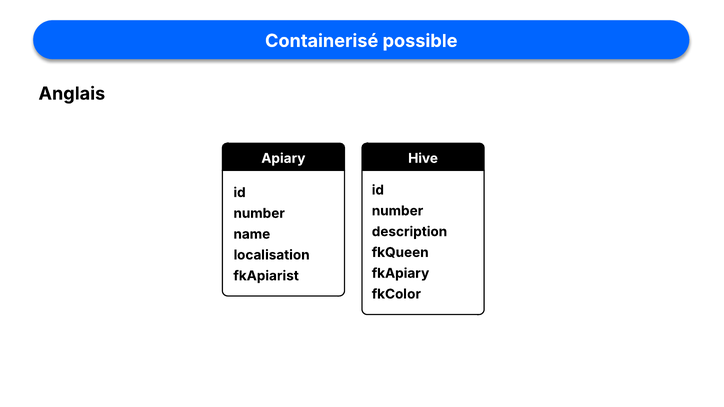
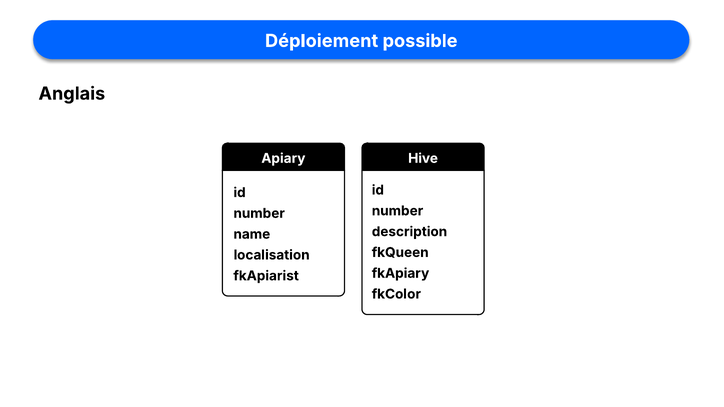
Containerisé: Containerisé -> Déploiement
